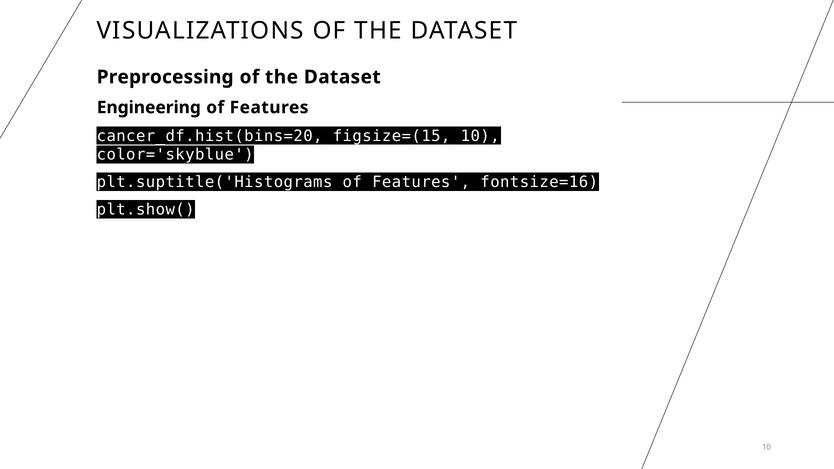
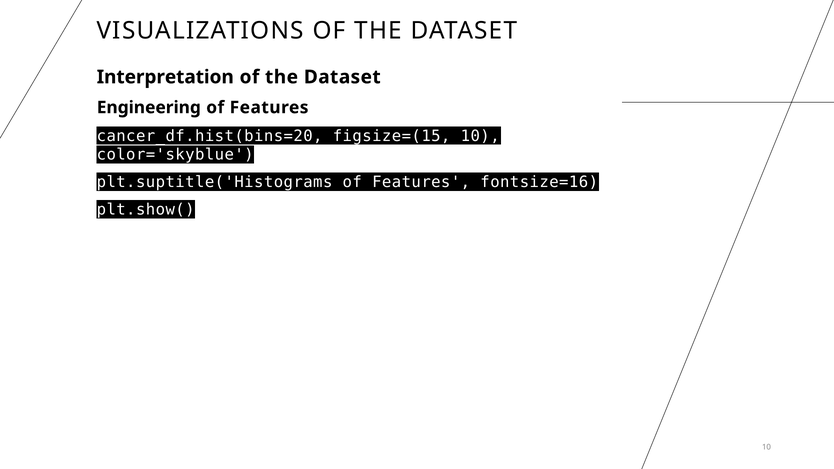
Preprocessing: Preprocessing -> Interpretation
